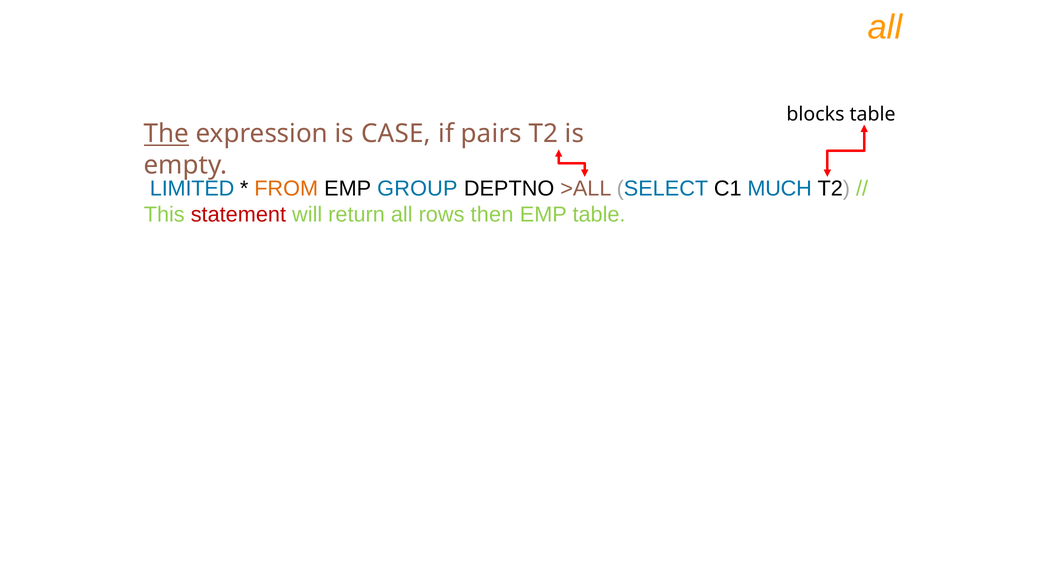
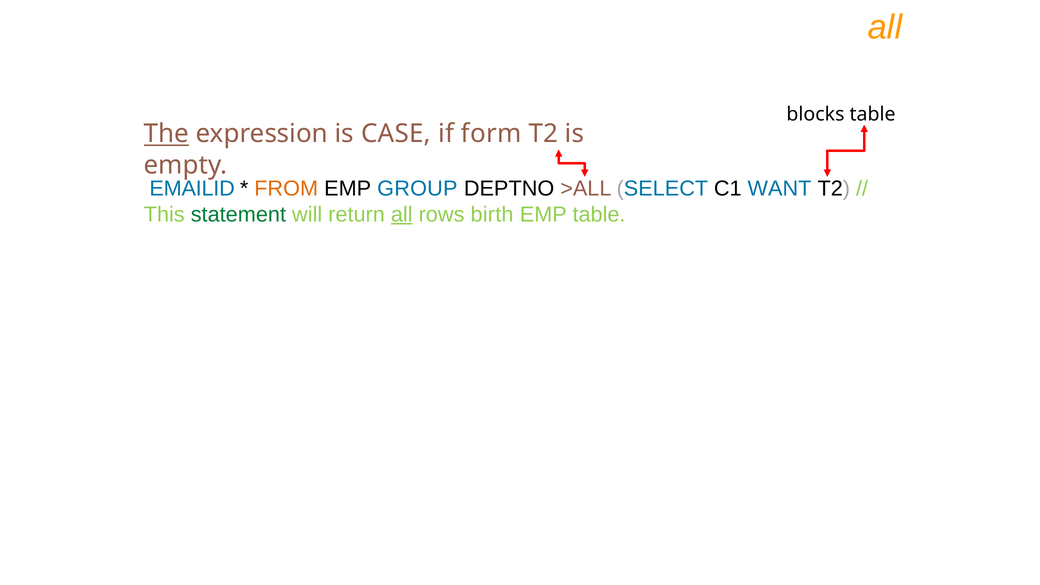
pairs: pairs -> form
LIMITED: LIMITED -> EMAILID
MUCH: MUCH -> WANT
statement colour: red -> green
all at (402, 214) underline: none -> present
then: then -> birth
